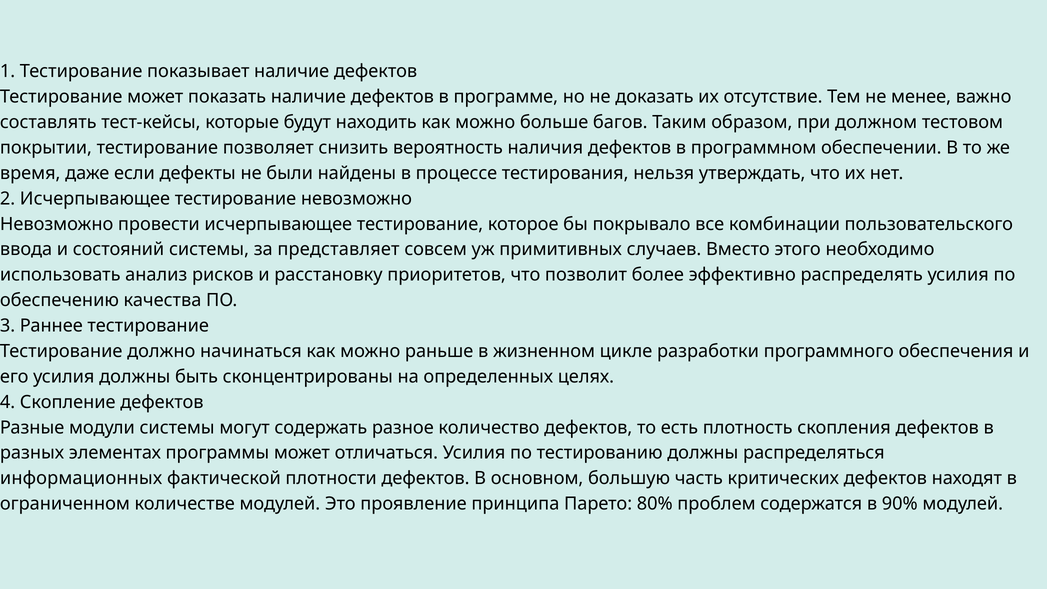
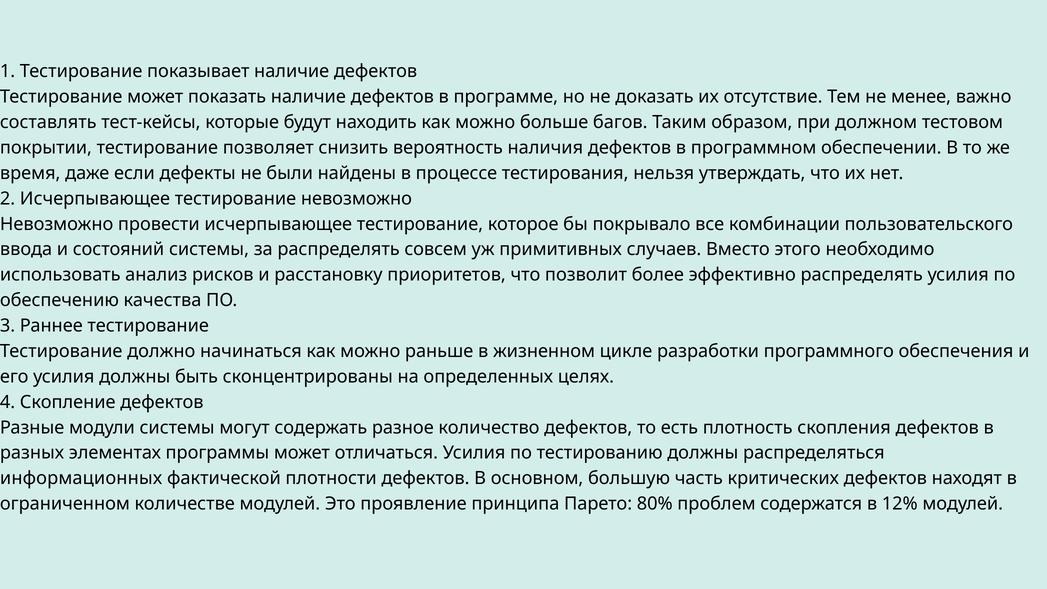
за представляет: представляет -> распределять
90%: 90% -> 12%
